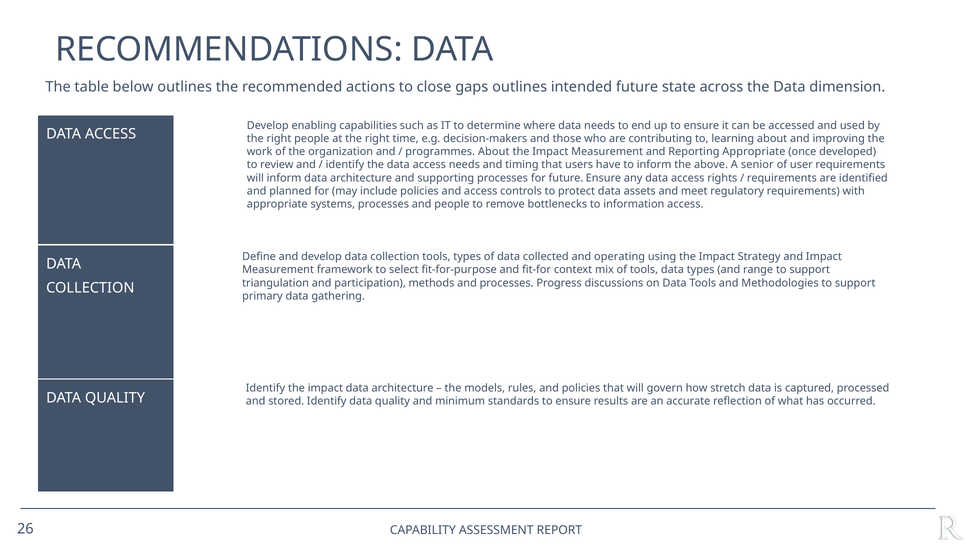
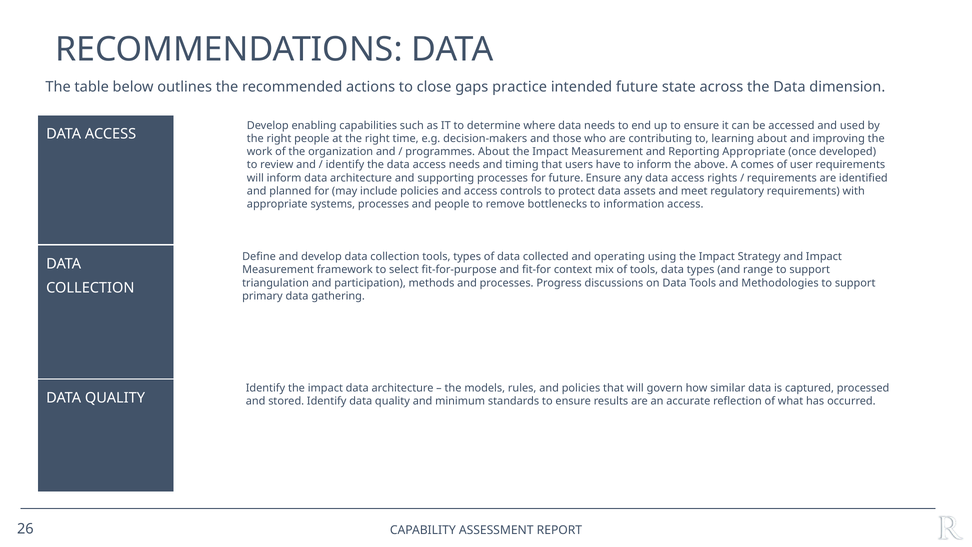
gaps outlines: outlines -> practice
senior: senior -> comes
stretch: stretch -> similar
